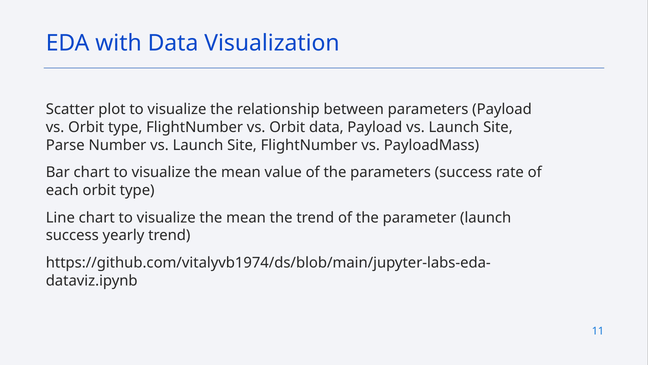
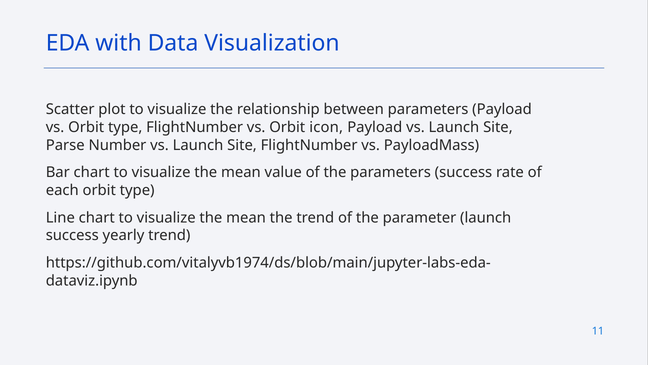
Orbit data: data -> icon
